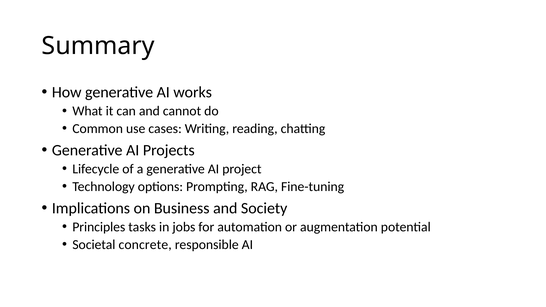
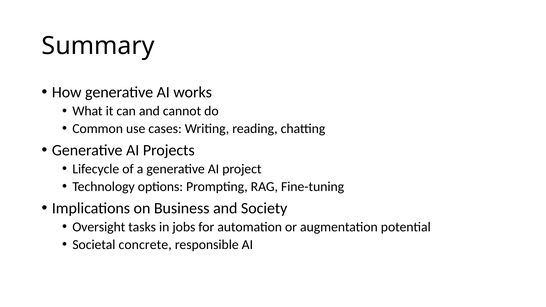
Principles: Principles -> Oversight
